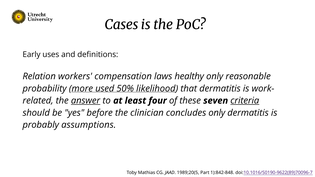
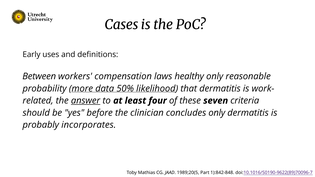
Relation: Relation -> Between
used: used -> data
criteria underline: present -> none
assumptions: assumptions -> incorporates
